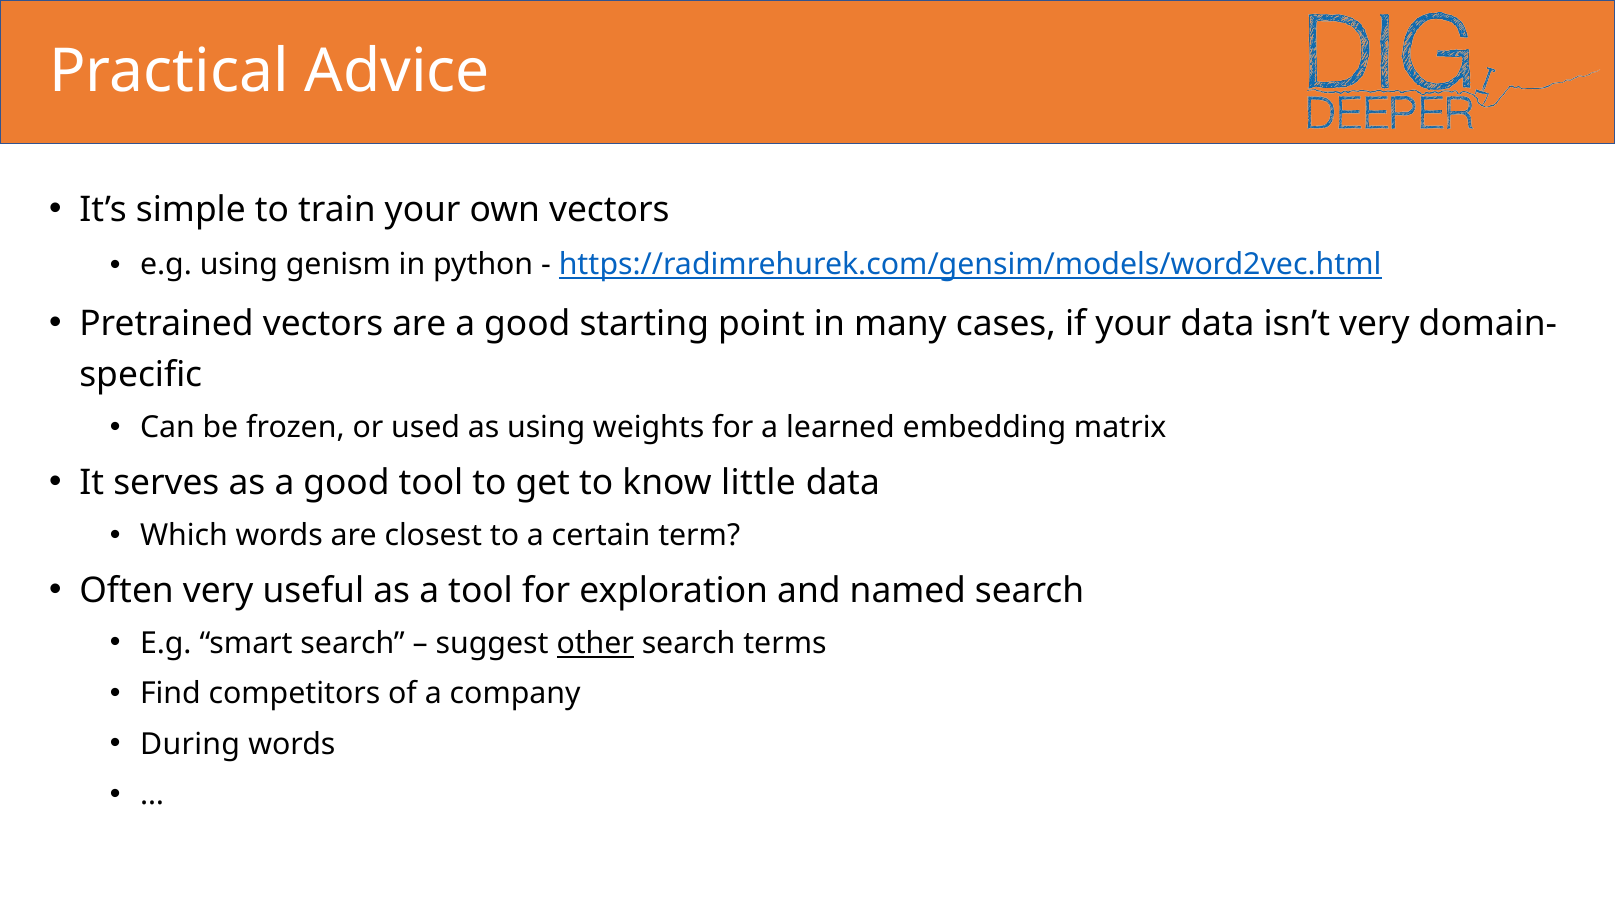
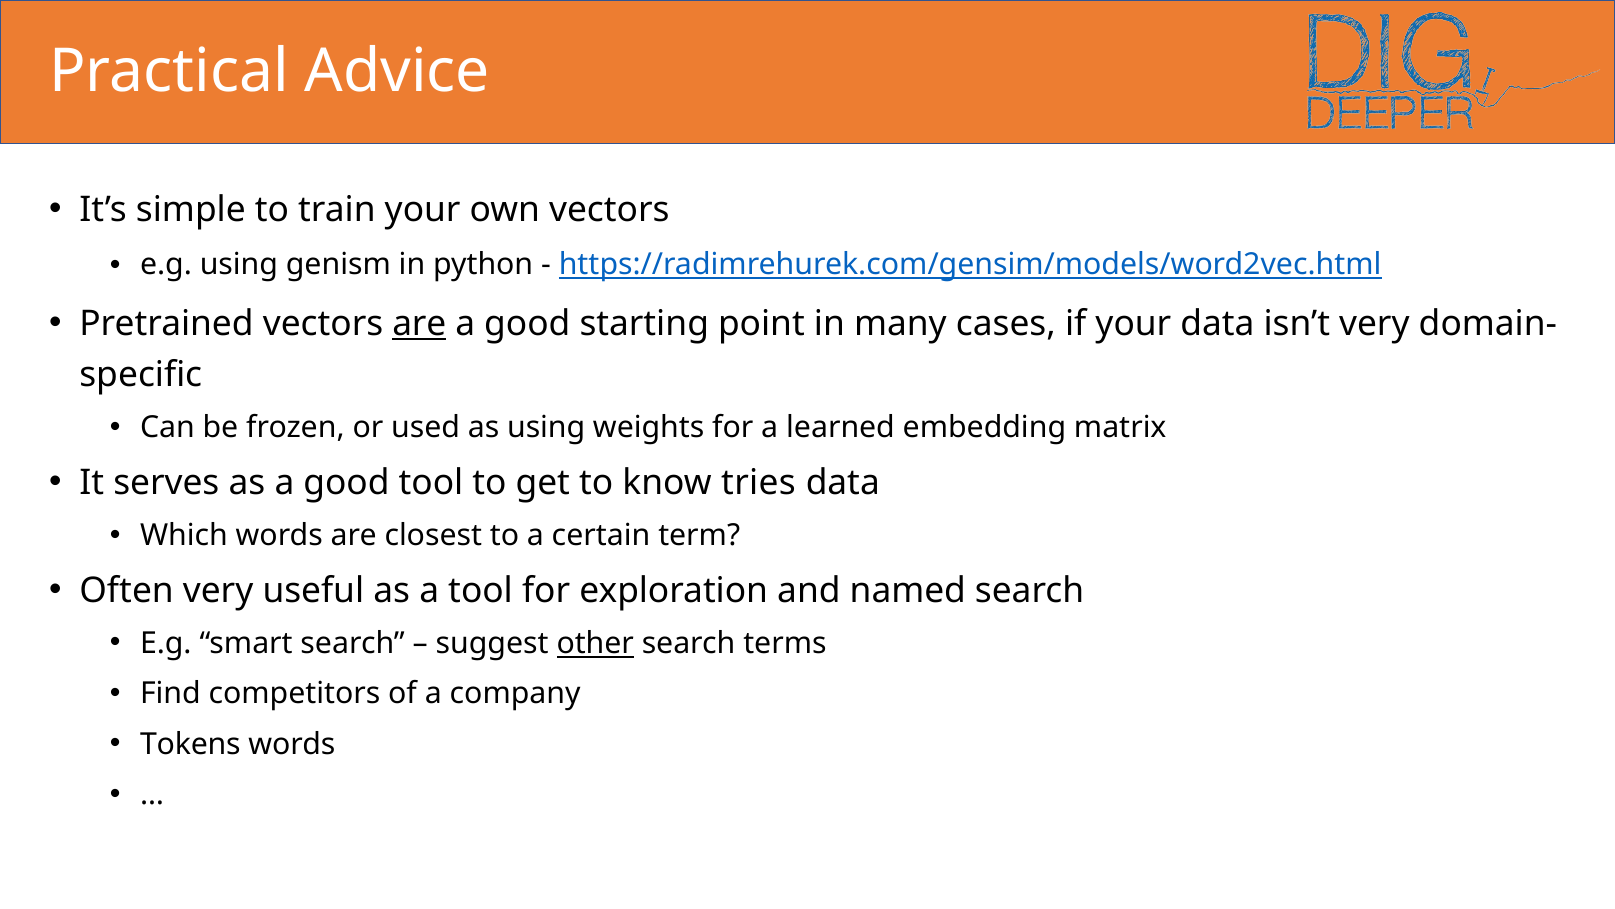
are at (419, 324) underline: none -> present
little: little -> tries
During: During -> Tokens
